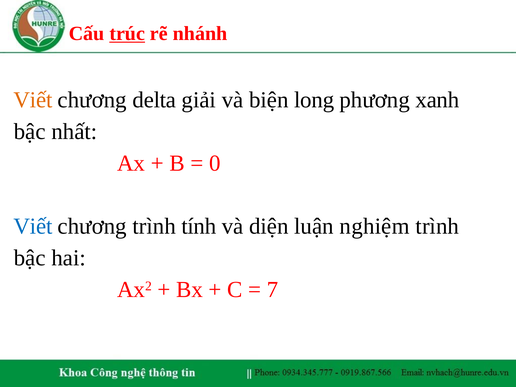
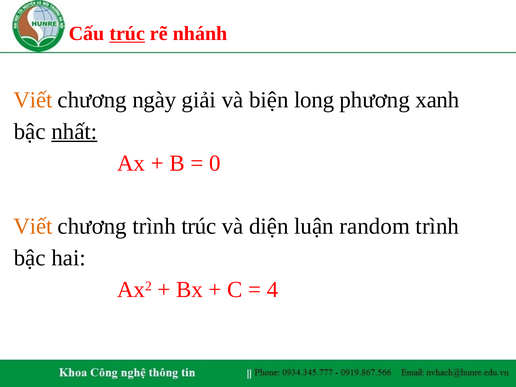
delta: delta -> ngày
nhất underline: none -> present
Viết at (33, 226) colour: blue -> orange
trình tính: tính -> trúc
nghiệm: nghiệm -> random
7: 7 -> 4
